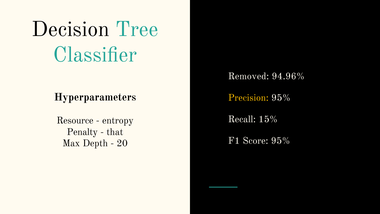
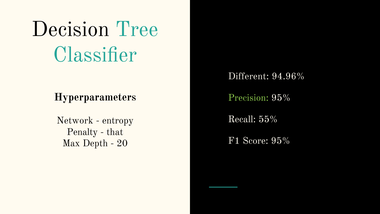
Removed: Removed -> Different
Precision colour: yellow -> light green
15%: 15% -> 55%
Resource: Resource -> Network
